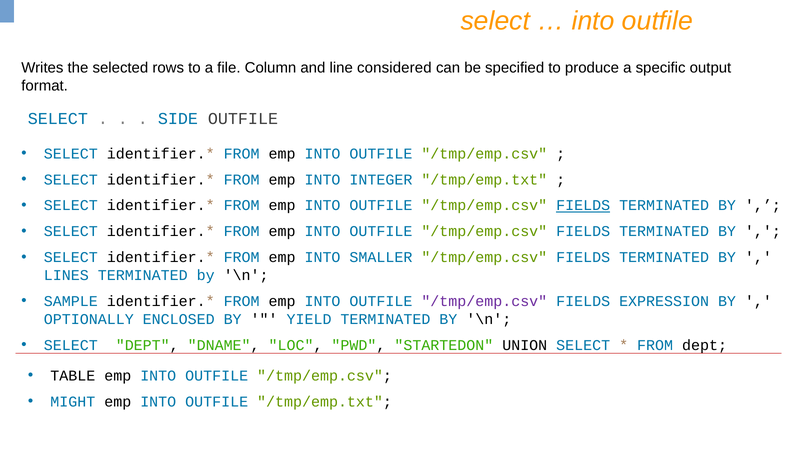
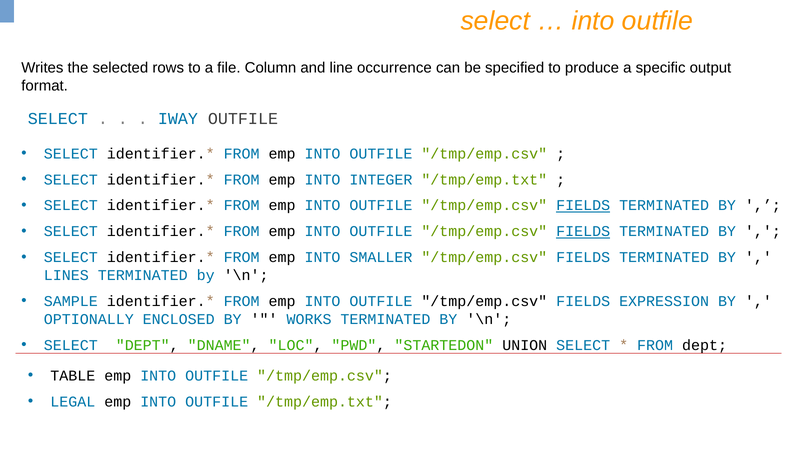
considered: considered -> occurrence
SIDE: SIDE -> IWAY
FIELDS at (583, 232) underline: none -> present
/tmp/emp.csv at (484, 302) colour: purple -> black
YIELD: YIELD -> WORKS
MIGHT: MIGHT -> LEGAL
